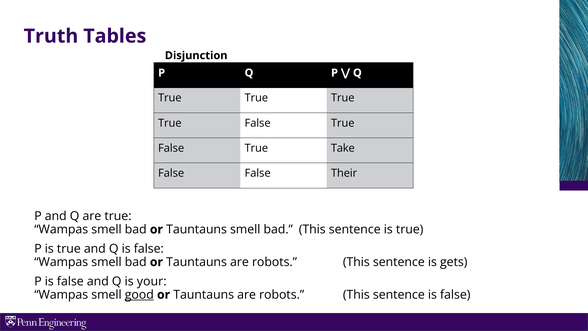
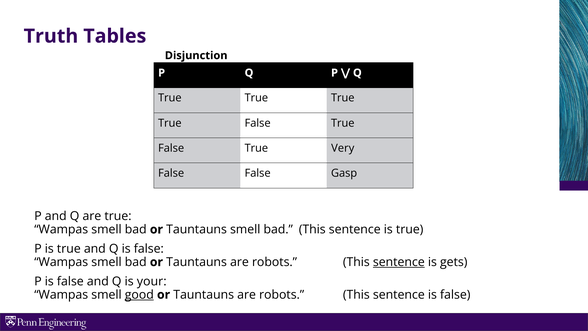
Take: Take -> Very
Their: Their -> Gasp
sentence at (399, 262) underline: none -> present
